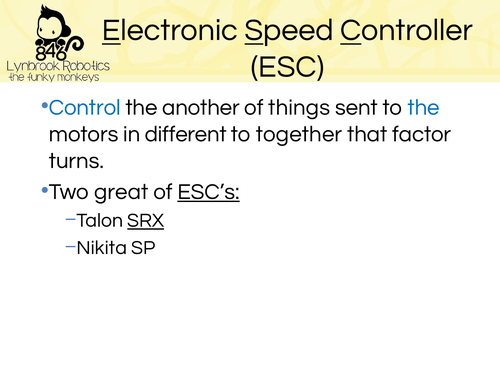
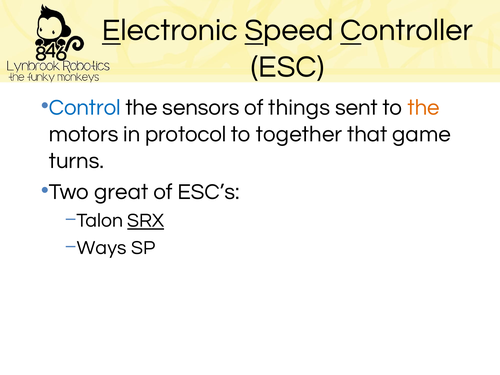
another: another -> sensors
the at (424, 107) colour: blue -> orange
different: different -> protocol
factor: factor -> game
ESC’s underline: present -> none
Nikita: Nikita -> Ways
